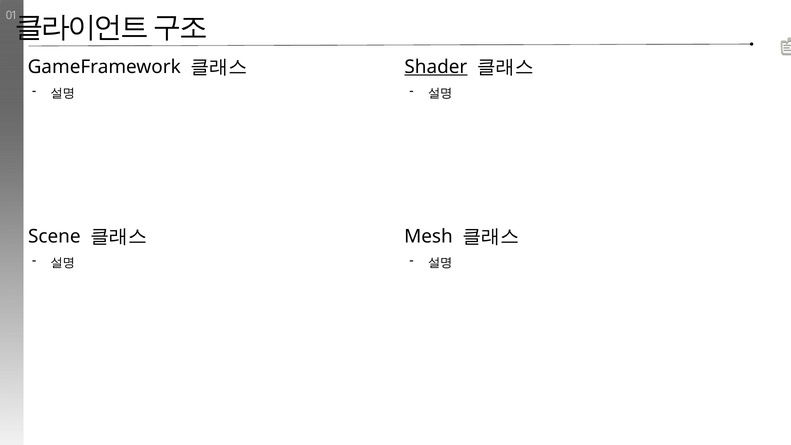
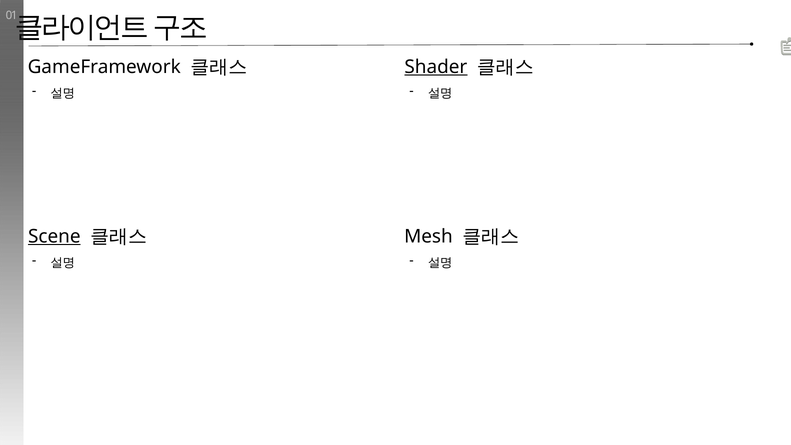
Scene underline: none -> present
